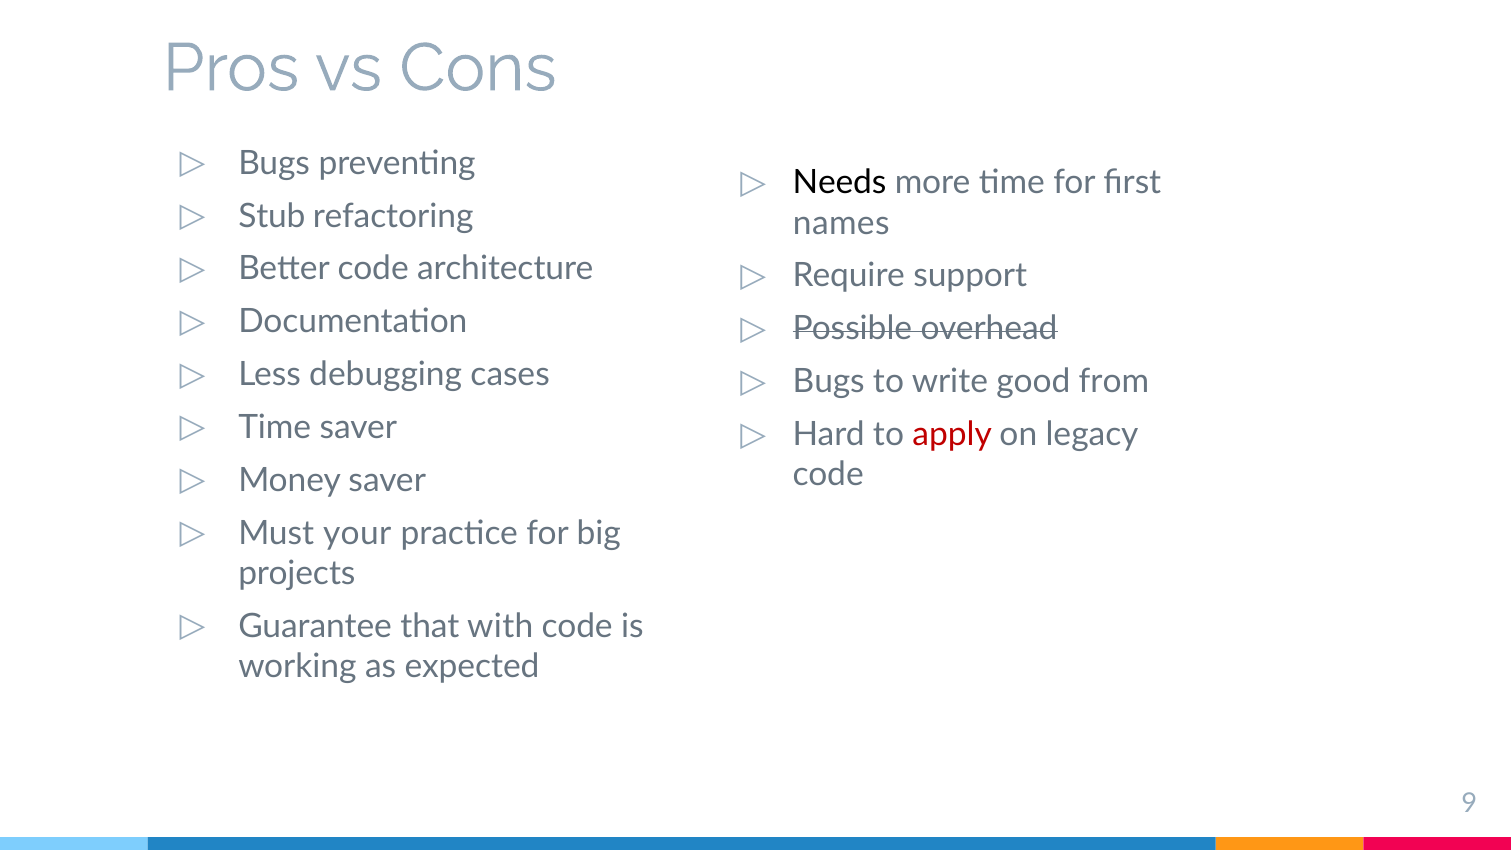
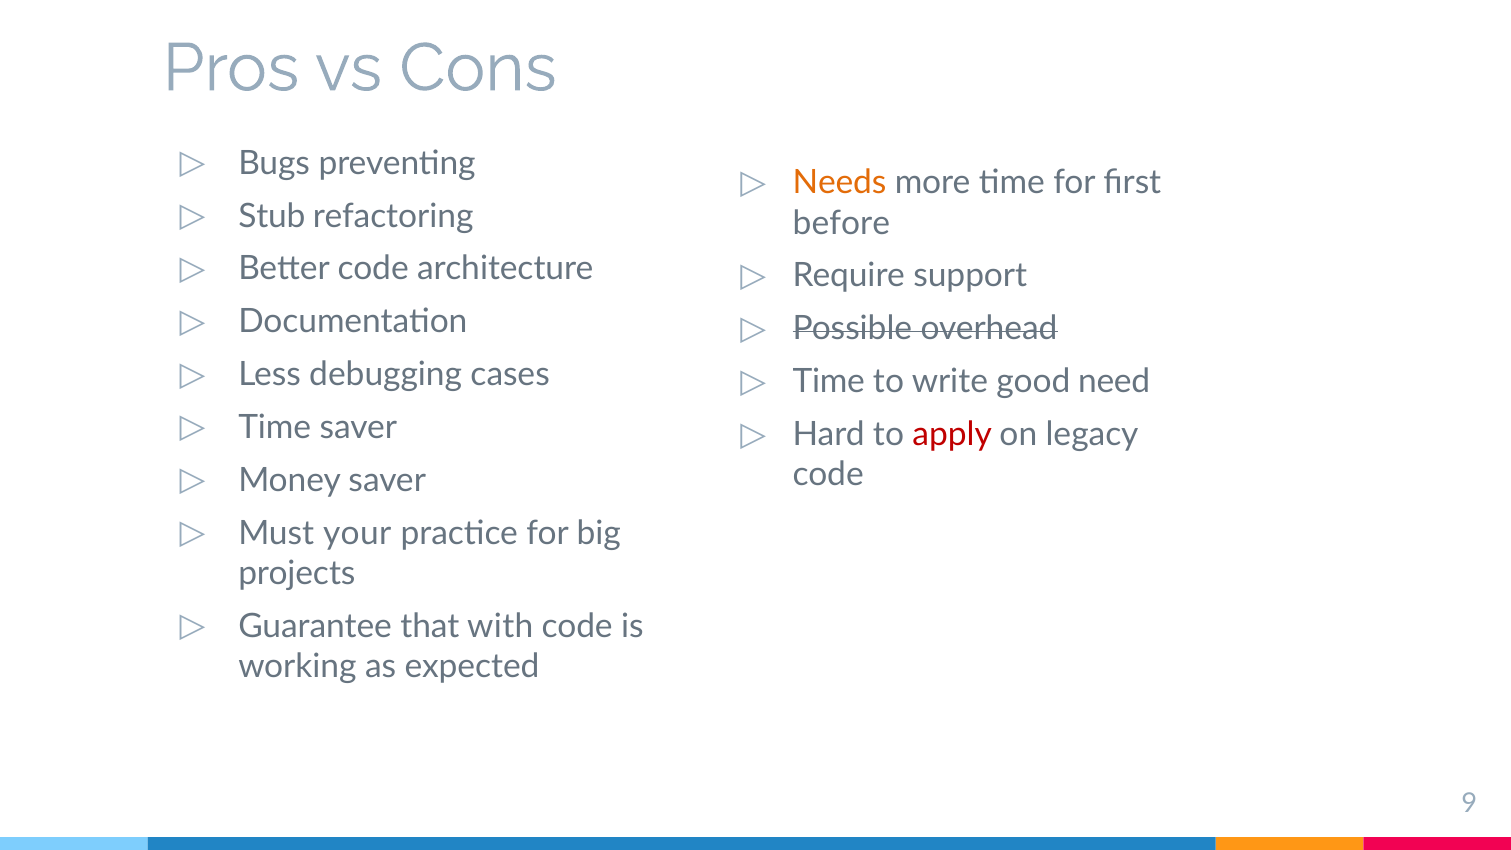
Needs colour: black -> orange
names: names -> before
Bugs at (829, 382): Bugs -> Time
from: from -> need
